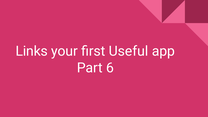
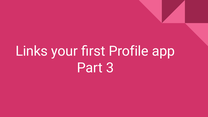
Useful: Useful -> Profile
6: 6 -> 3
